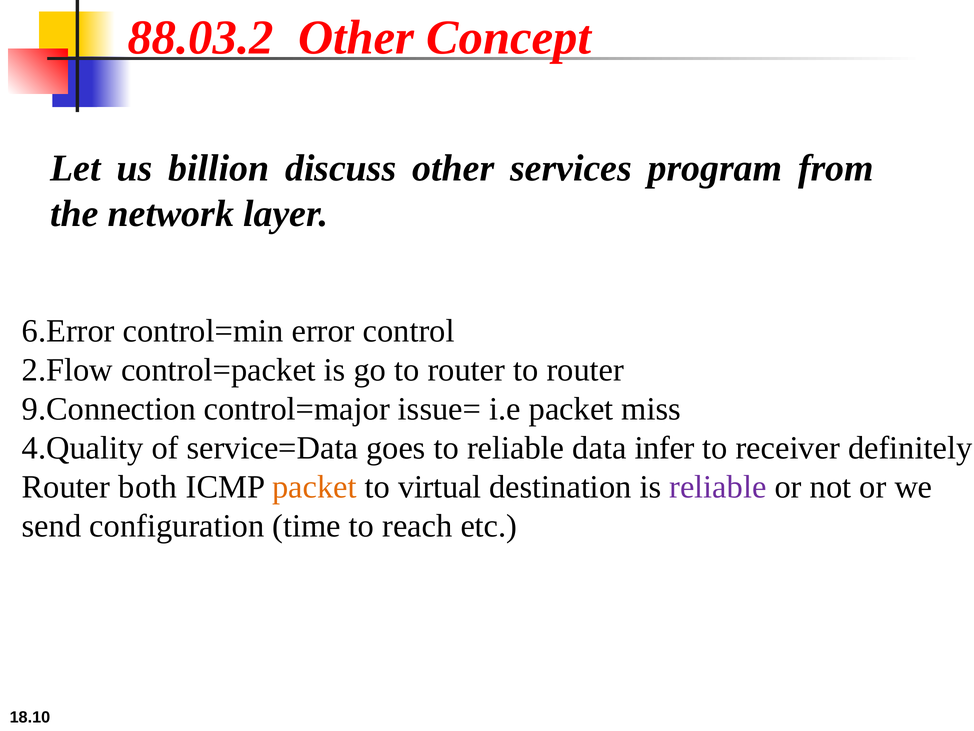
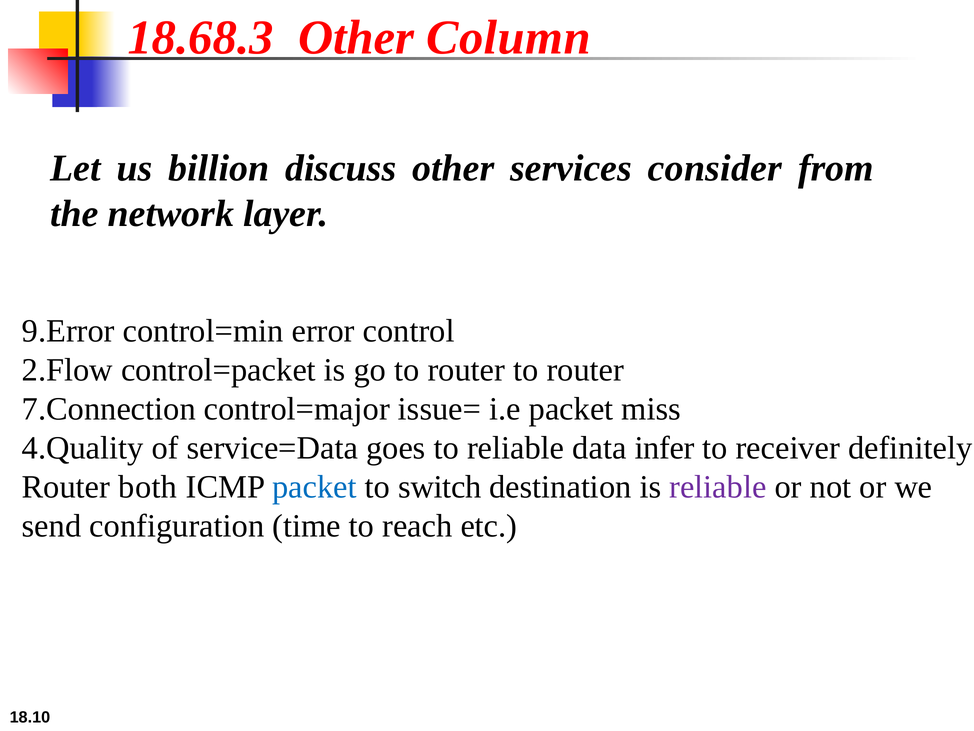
88.03.2: 88.03.2 -> 18.68.3
Concept: Concept -> Column
program: program -> consider
6.Error: 6.Error -> 9.Error
9.Connection: 9.Connection -> 7.Connection
packet at (314, 487) colour: orange -> blue
virtual: virtual -> switch
